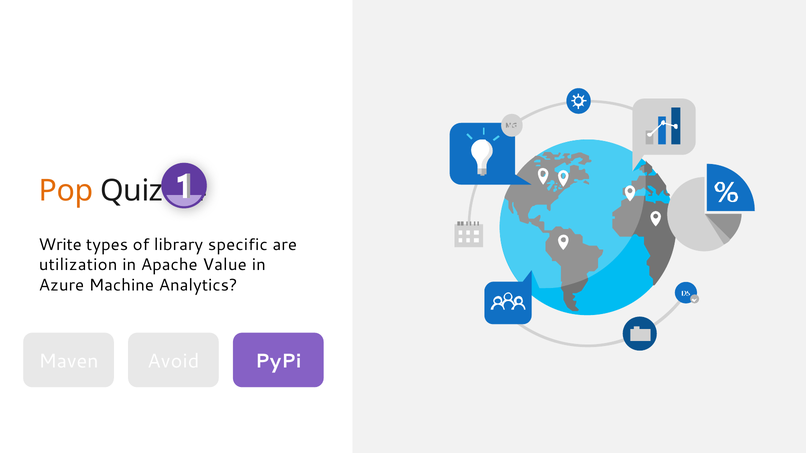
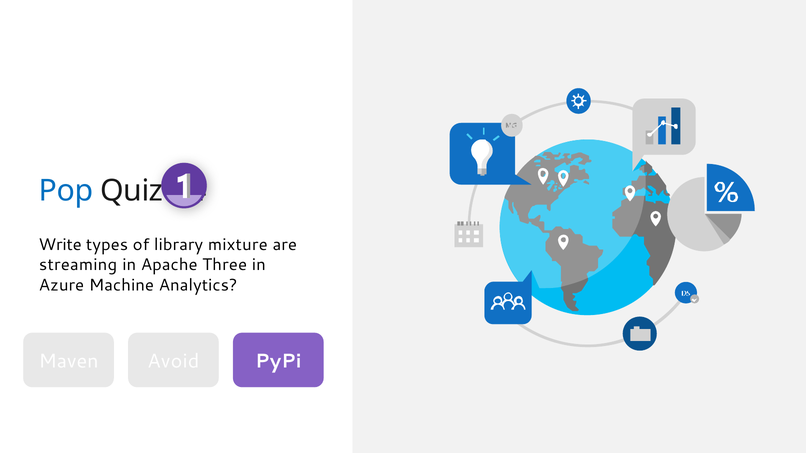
Pop colour: orange -> blue
specific: specific -> mixture
utilization: utilization -> streaming
Value: Value -> Three
